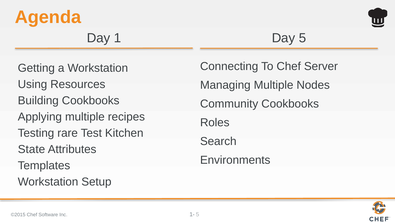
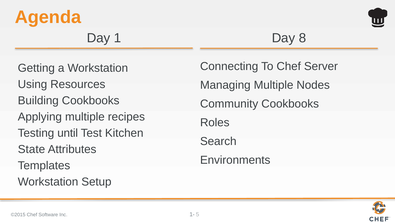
Day 5: 5 -> 8
rare: rare -> until
